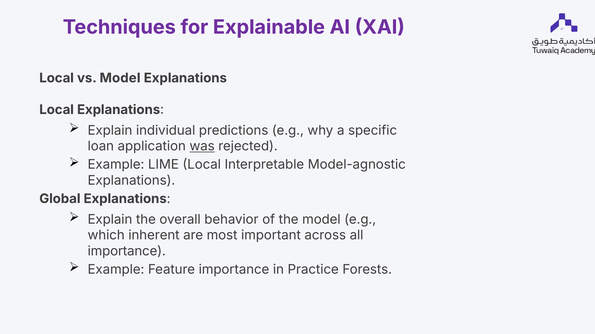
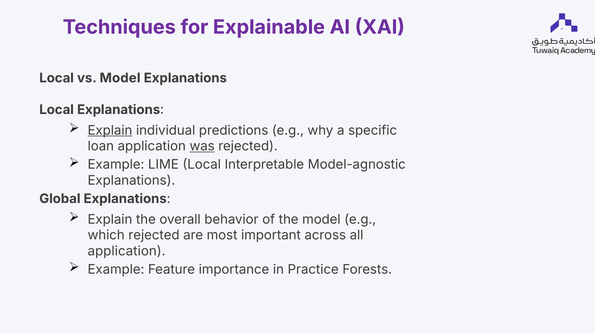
Explain at (110, 131) underline: none -> present
which inherent: inherent -> rejected
importance at (127, 252): importance -> application
